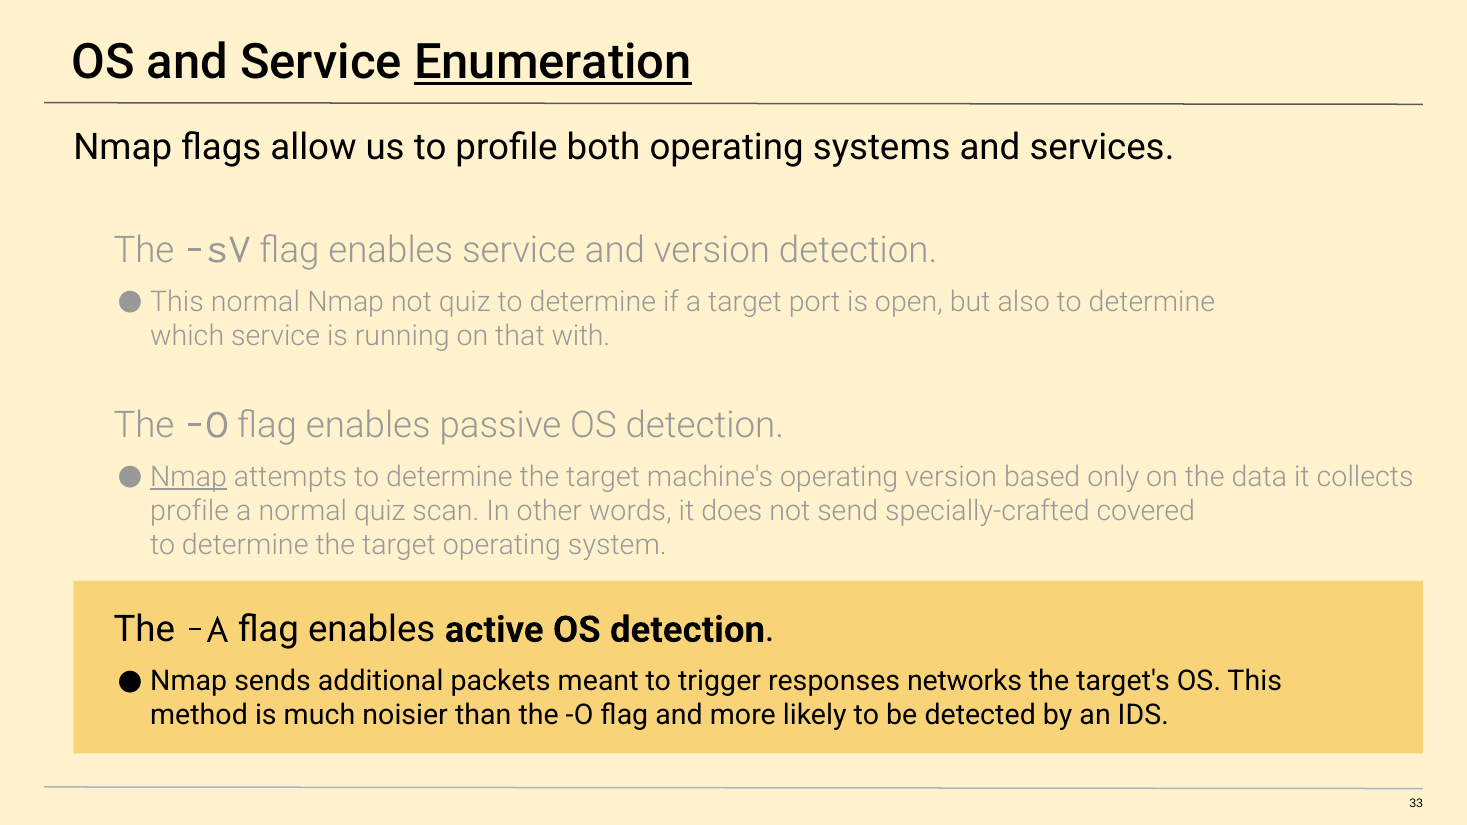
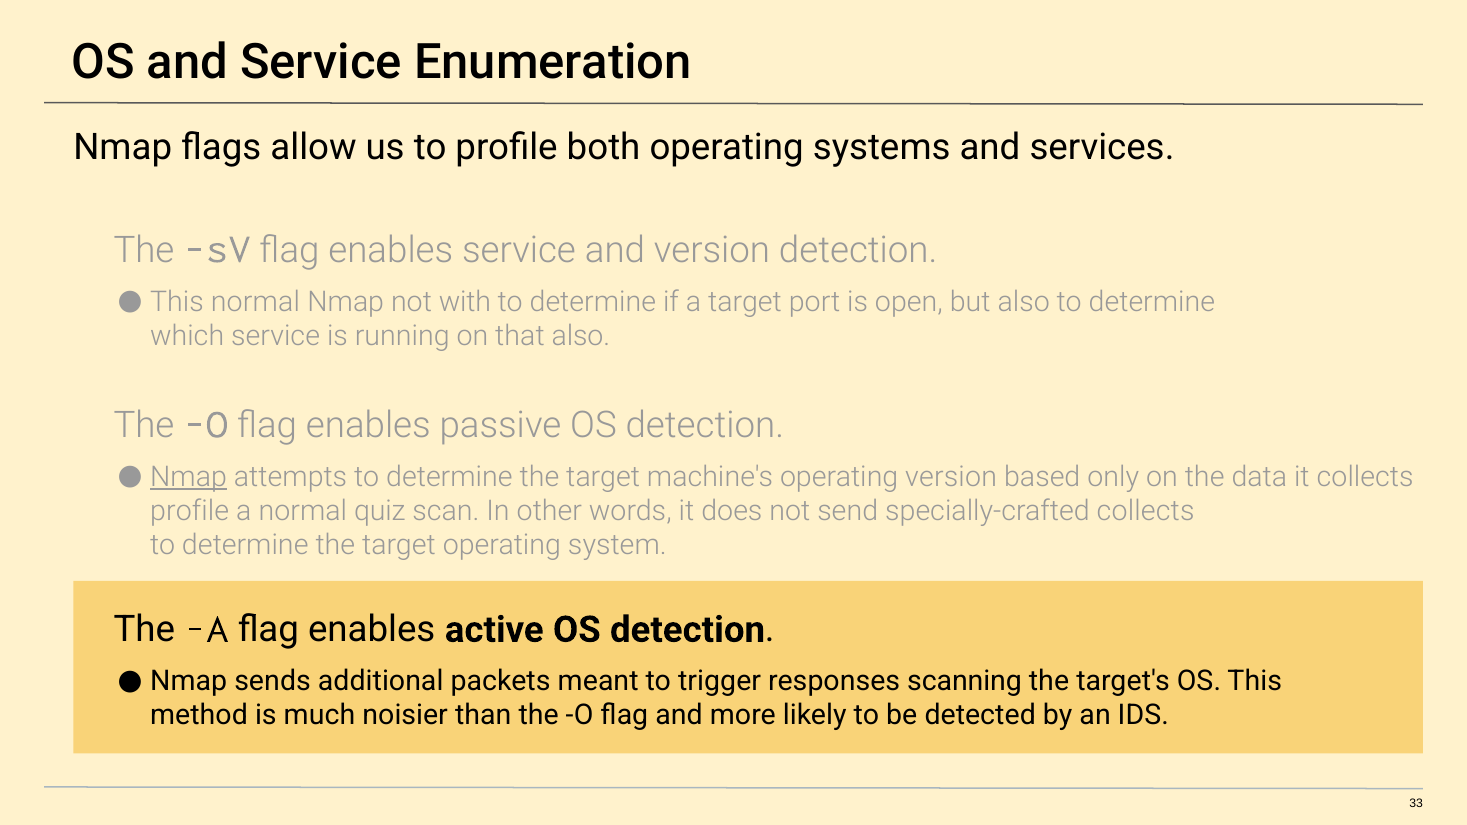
Enumeration underline: present -> none
not quiz: quiz -> with
that with: with -> also
specially-crafted covered: covered -> collects
networks: networks -> scanning
